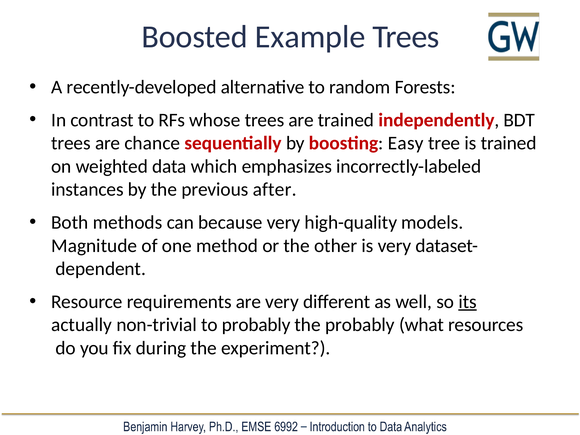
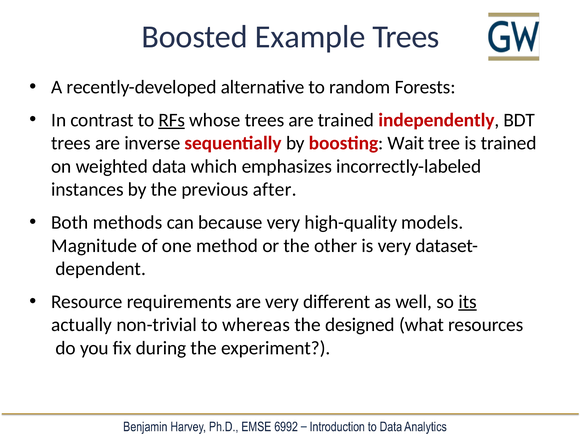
RFs underline: none -> present
chance: chance -> inverse
Easy: Easy -> Wait
to probably: probably -> whereas
the probably: probably -> designed
